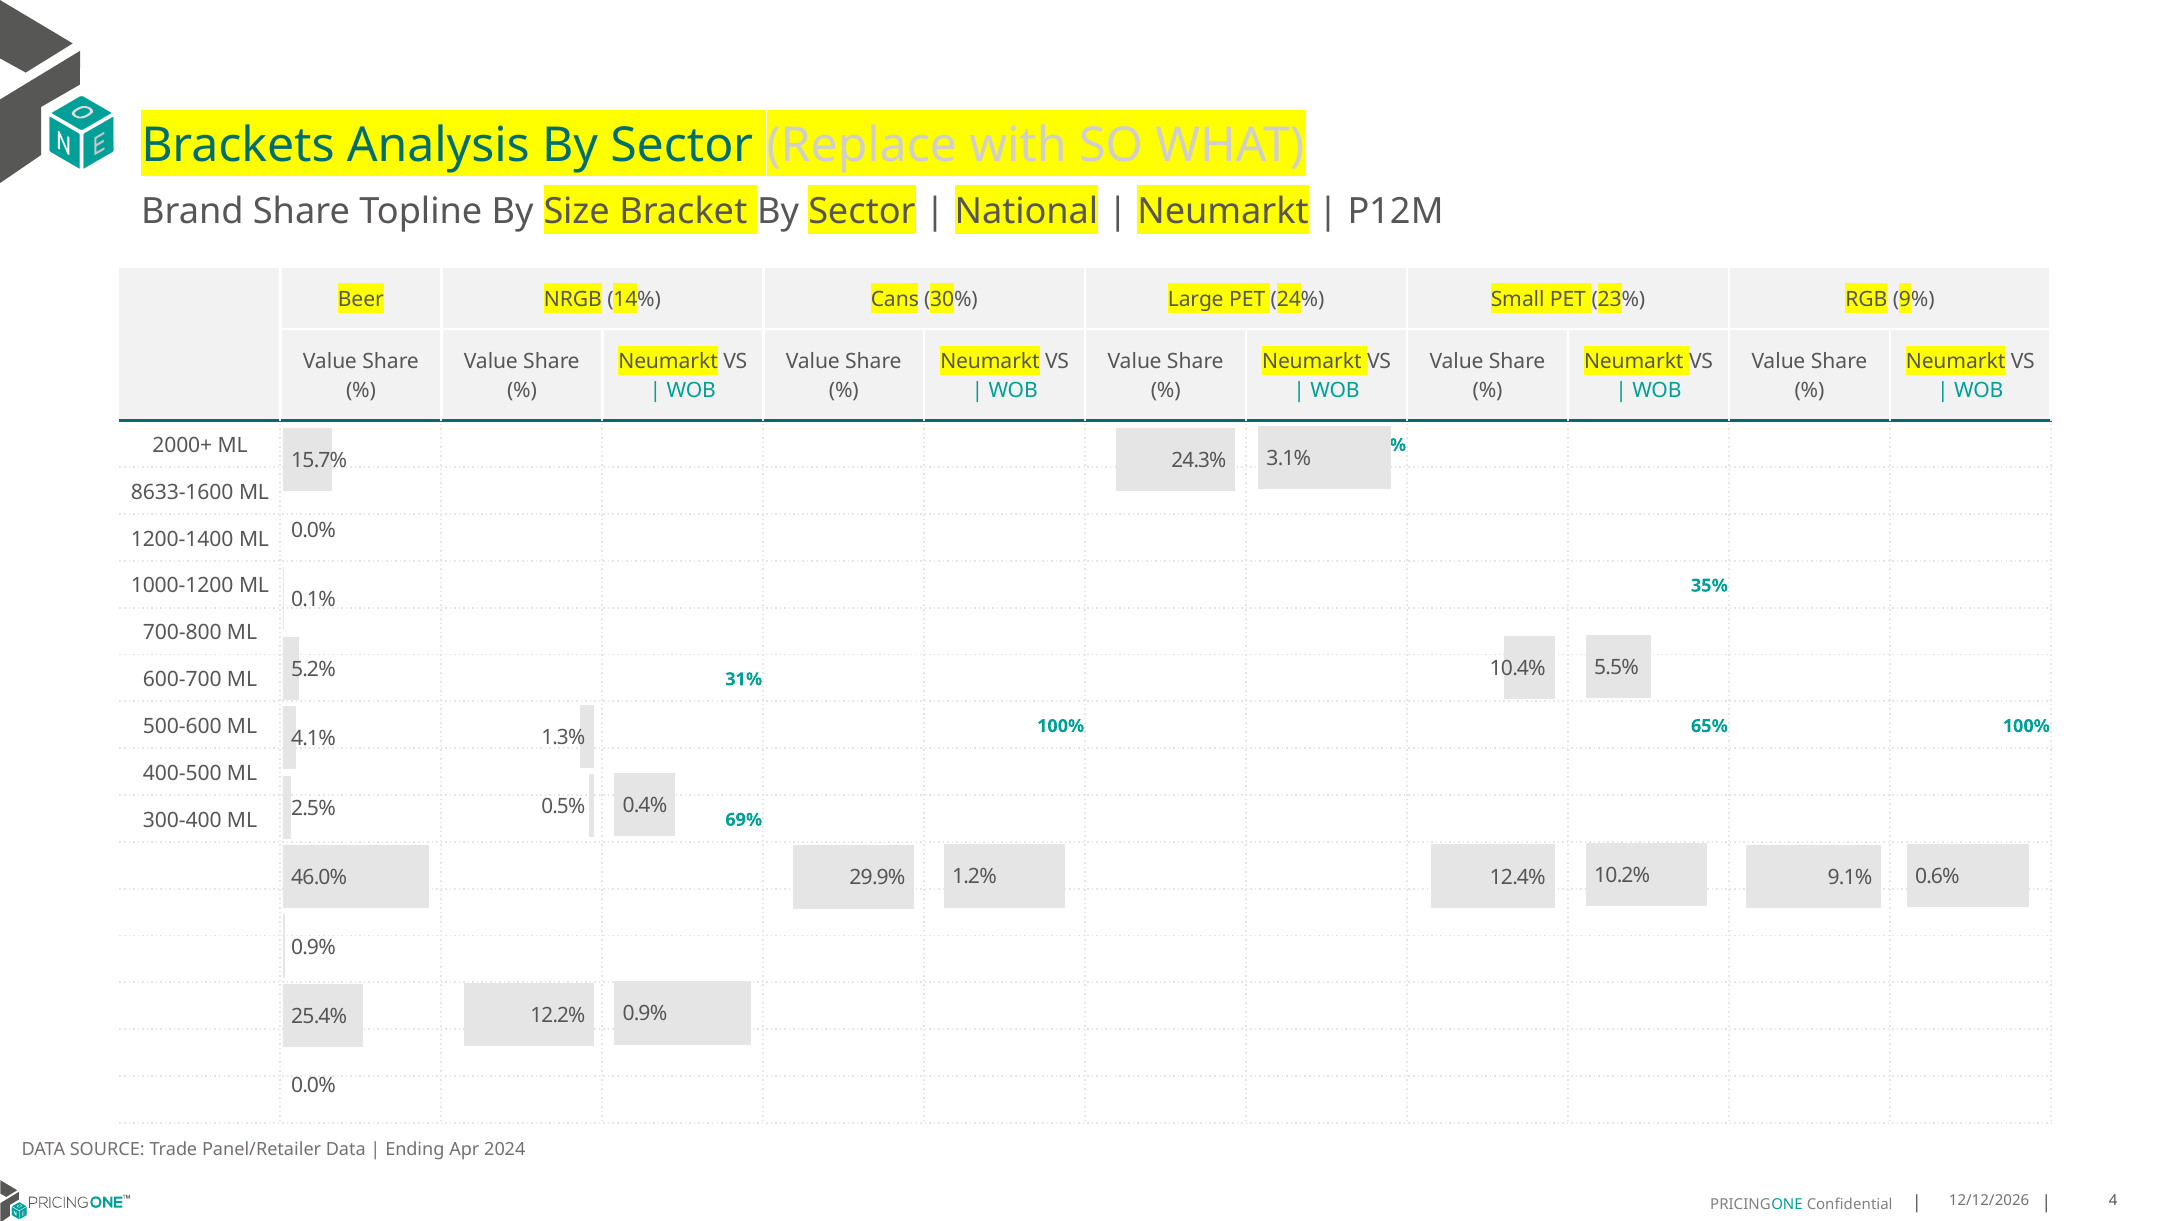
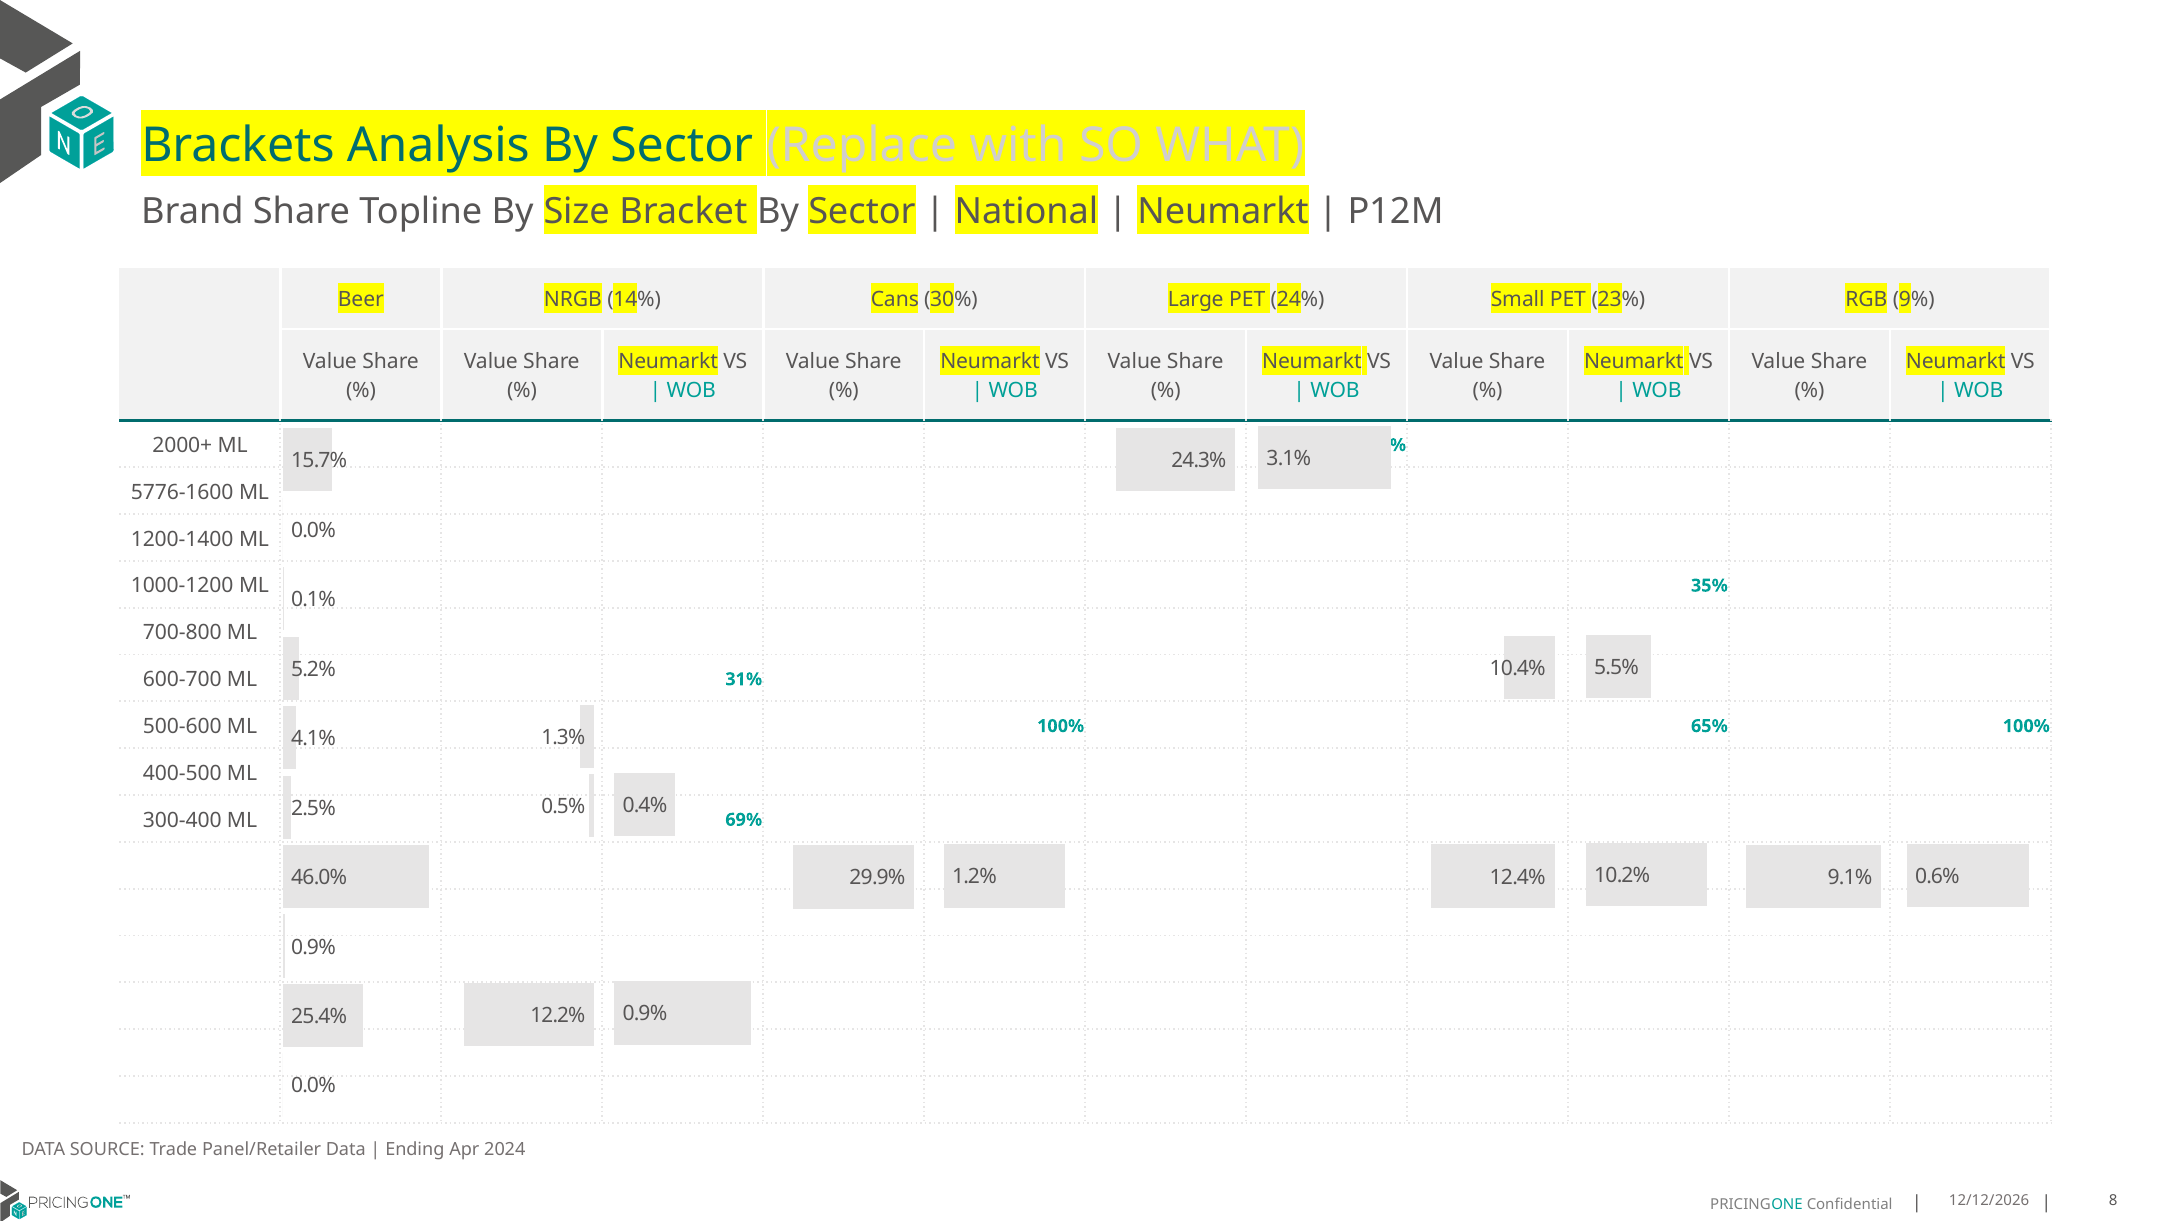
8633-1600: 8633-1600 -> 5776-1600
4: 4 -> 8
